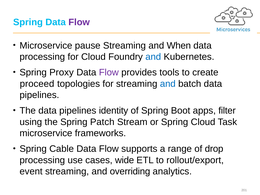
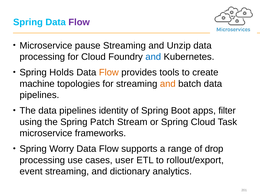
When: When -> Unzip
Proxy: Proxy -> Holds
Flow at (109, 72) colour: purple -> orange
proceed: proceed -> machine
and at (168, 84) colour: blue -> orange
Cable: Cable -> Worry
wide: wide -> user
overriding: overriding -> dictionary
